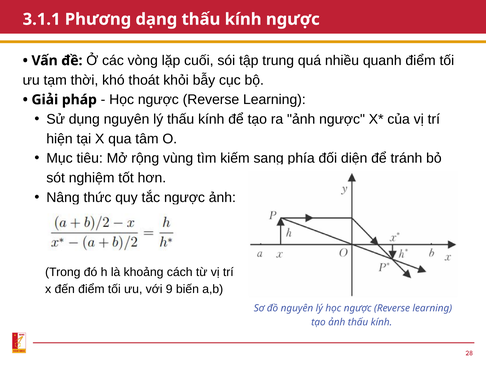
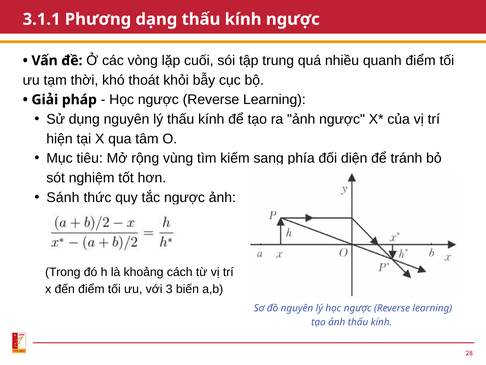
Nâng: Nâng -> Sánh
9: 9 -> 3
